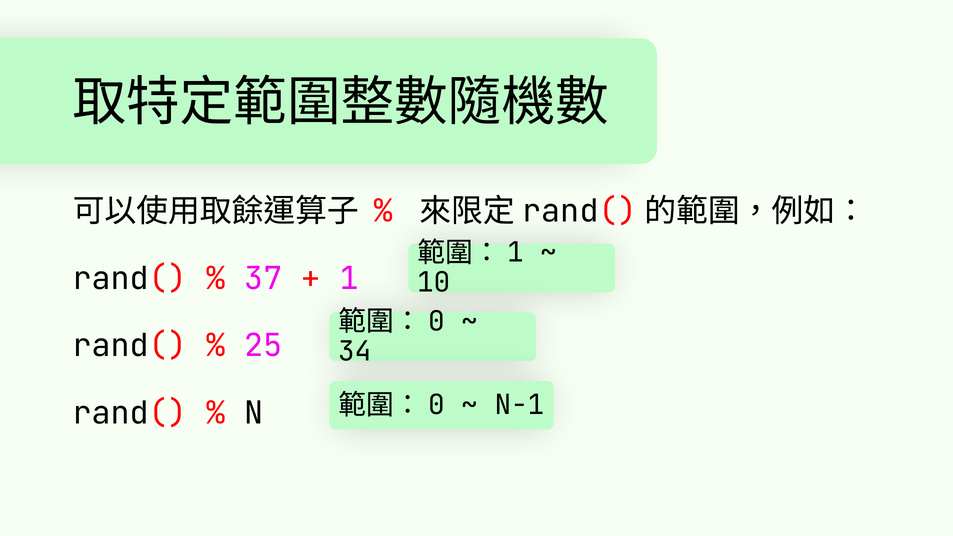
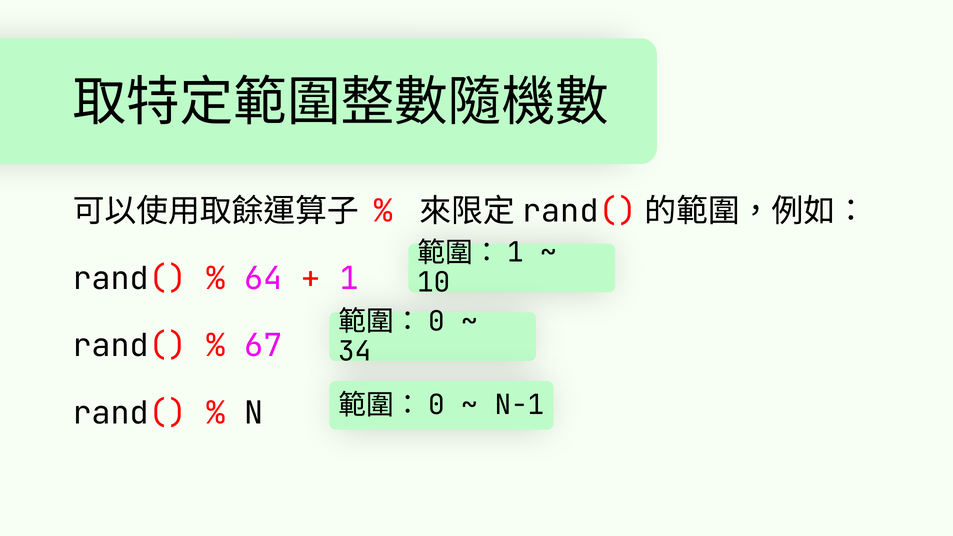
37: 37 -> 64
25: 25 -> 67
